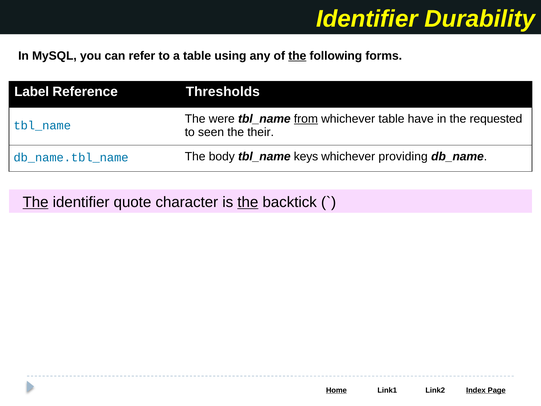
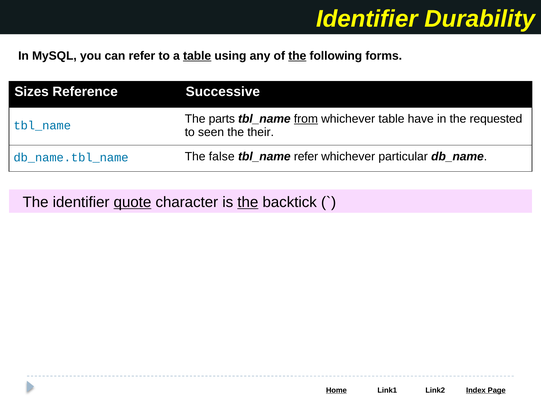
table at (197, 56) underline: none -> present
Label: Label -> Sizes
Thresholds: Thresholds -> Successive
were: were -> parts
body: body -> false
keys at (306, 157): keys -> refer
providing: providing -> particular
The at (36, 202) underline: present -> none
quote underline: none -> present
